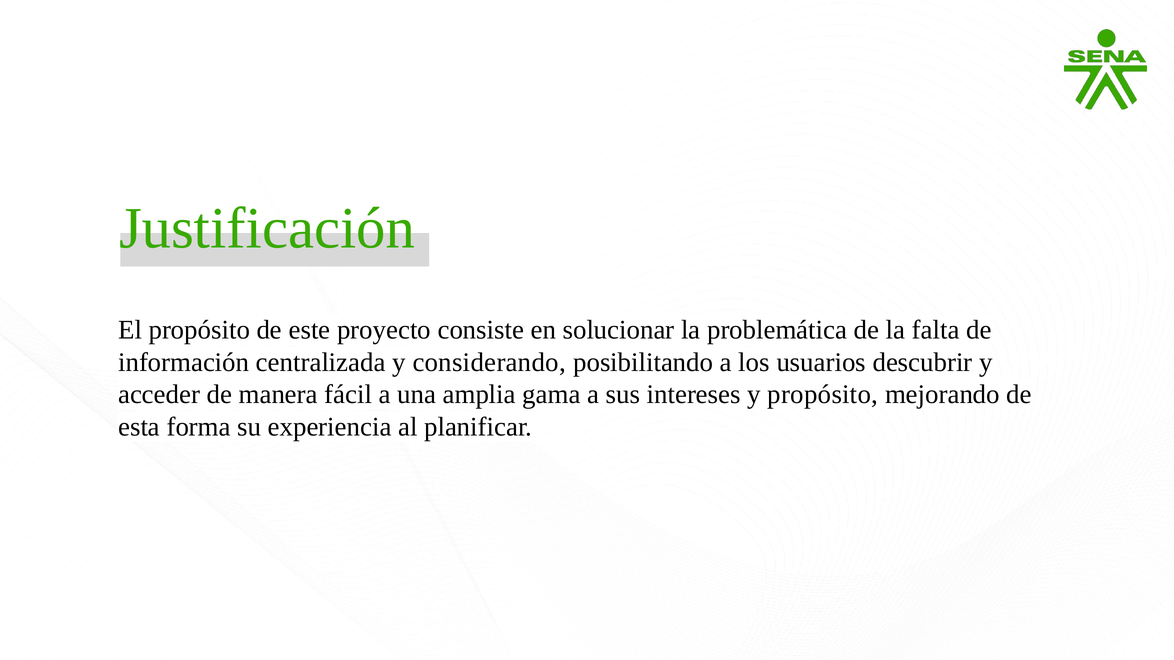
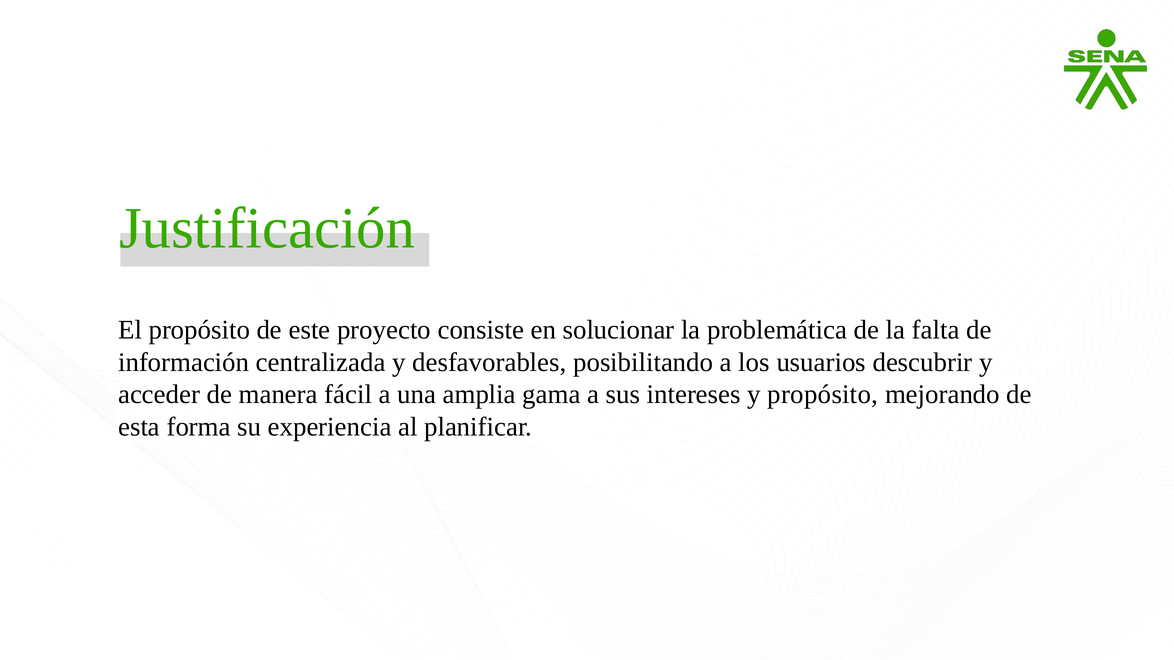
considerando: considerando -> desfavorables
